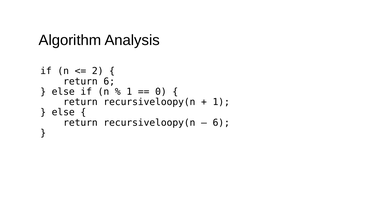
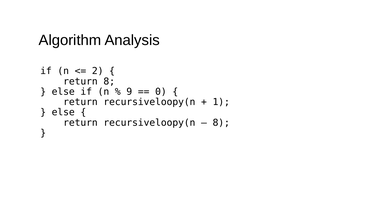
return 6: 6 -> 8
1 at (129, 92): 1 -> 9
6 at (221, 123): 6 -> 8
